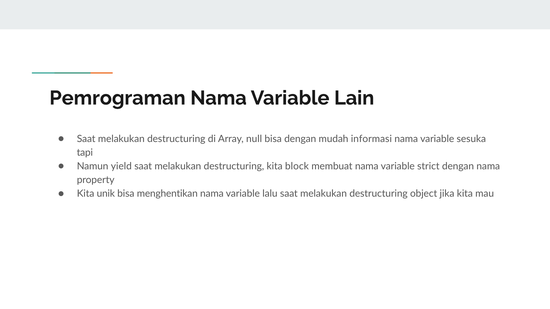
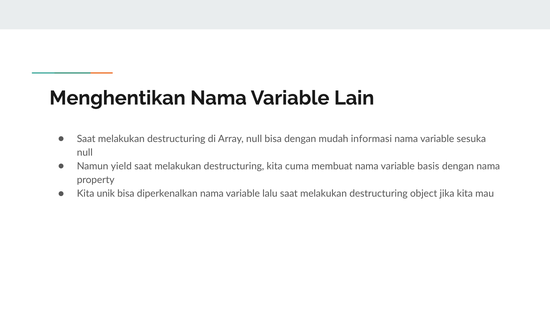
Pemrograman: Pemrograman -> Menghentikan
tapi at (85, 153): tapi -> null
block: block -> cuma
strict: strict -> basis
menghentikan: menghentikan -> diperkenalkan
